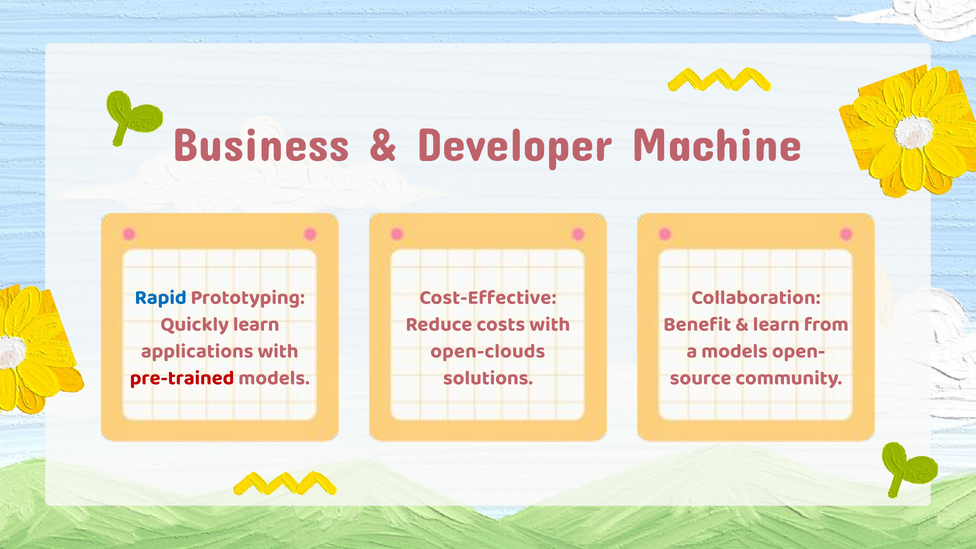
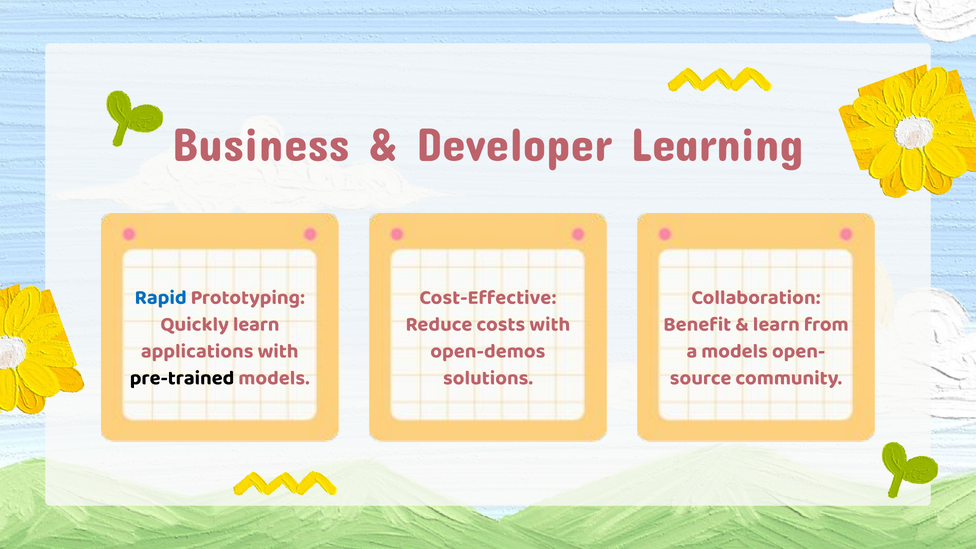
Machine: Machine -> Learning
open-clouds: open-clouds -> open-demos
pre-trained colour: red -> black
